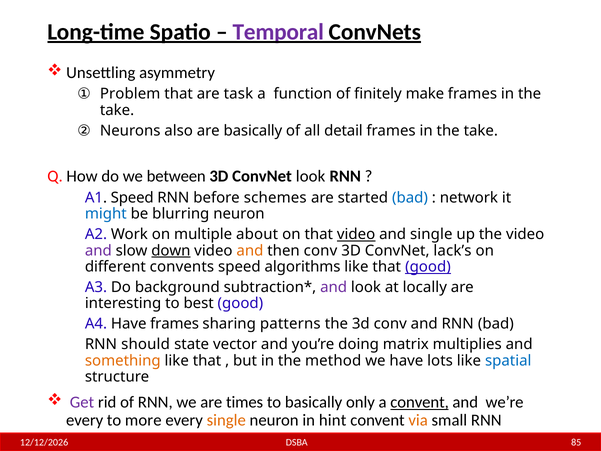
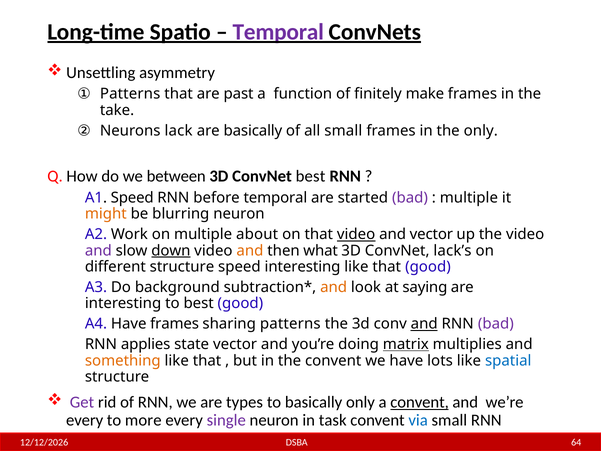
Problem at (130, 94): Problem -> Patterns
task: task -> past
also: also -> lack
all detail: detail -> small
take at (481, 130): take -> only
ConvNet look: look -> best
before schemes: schemes -> temporal
bad at (410, 198) colour: blue -> purple
network at (469, 198): network -> multiple
might colour: blue -> orange
and single: single -> vector
then conv: conv -> what
different convents: convents -> structure
speed algorithms: algorithms -> interesting
good at (428, 267) underline: present -> none
and at (334, 287) colour: purple -> orange
locally: locally -> saying
and at (424, 324) underline: none -> present
bad at (496, 324) colour: black -> purple
should: should -> applies
matrix underline: none -> present
the method: method -> convent
times: times -> types
single at (226, 420) colour: orange -> purple
hint: hint -> task
via colour: orange -> blue
85: 85 -> 64
